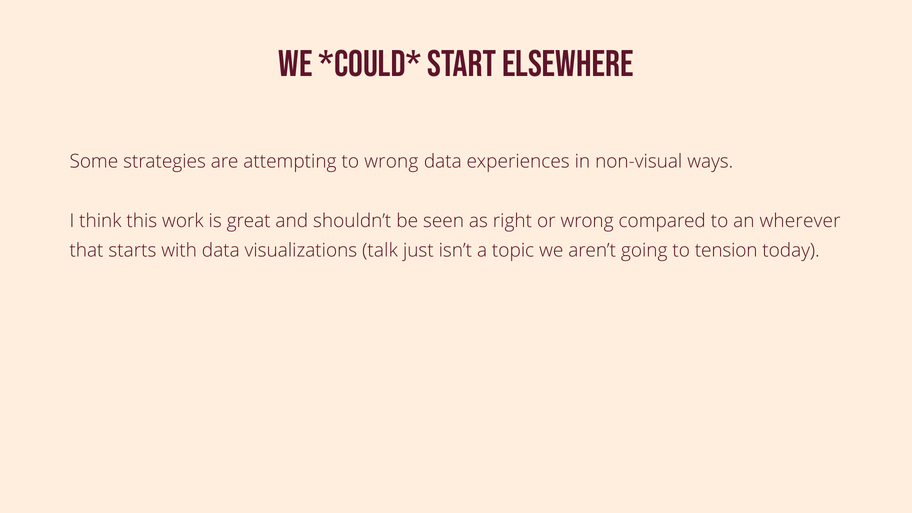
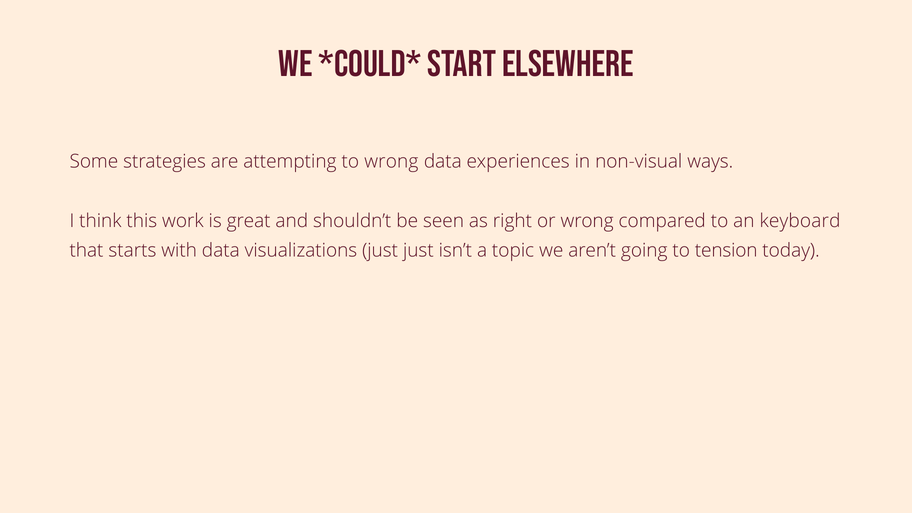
wherever: wherever -> keyboard
visualizations talk: talk -> just
